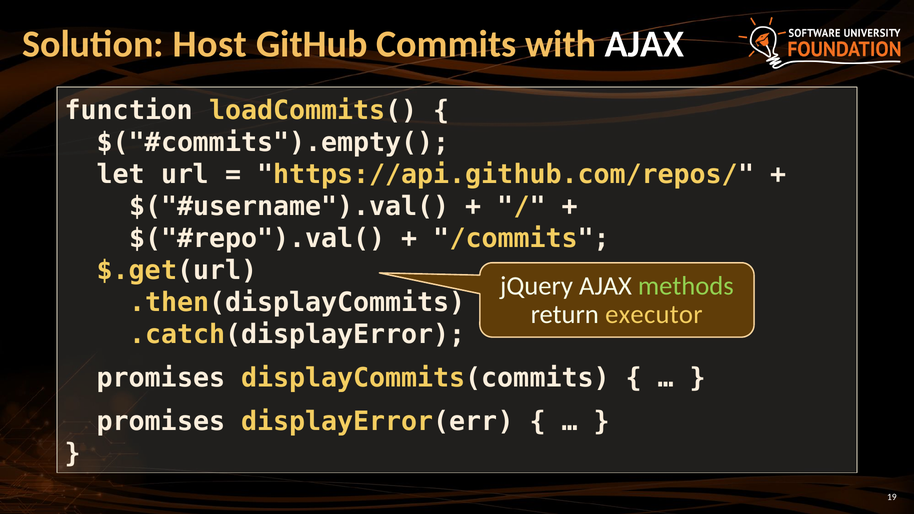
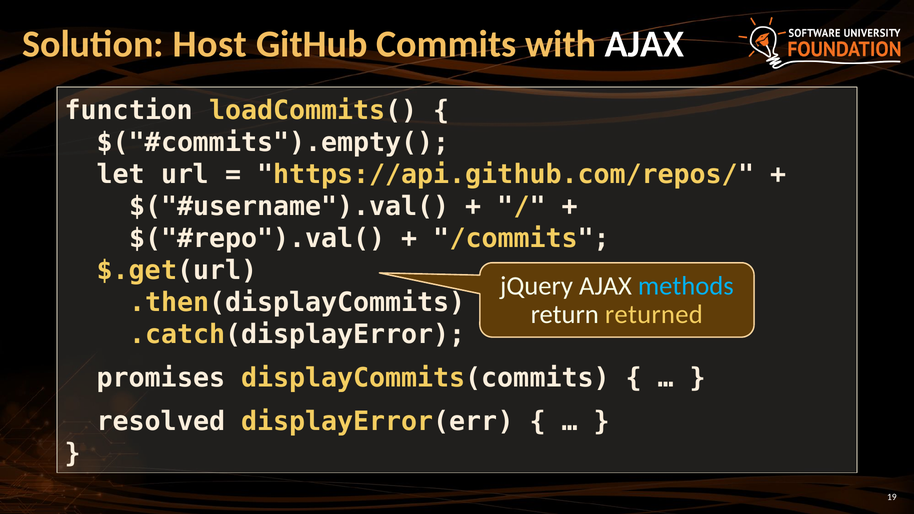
methods colour: light green -> light blue
executor: executor -> returned
promises at (161, 421): promises -> resolved
